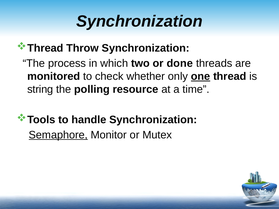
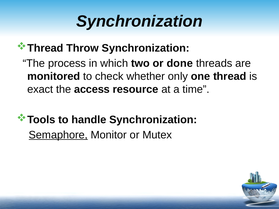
one underline: present -> none
string: string -> exact
polling: polling -> access
